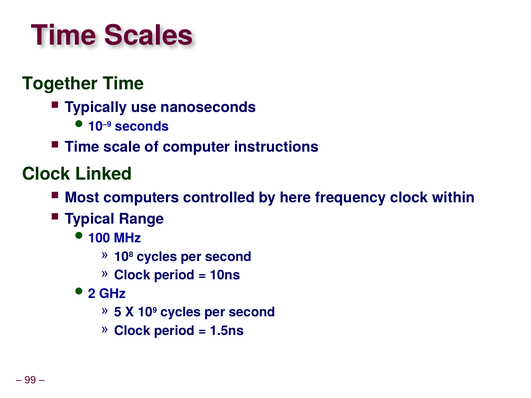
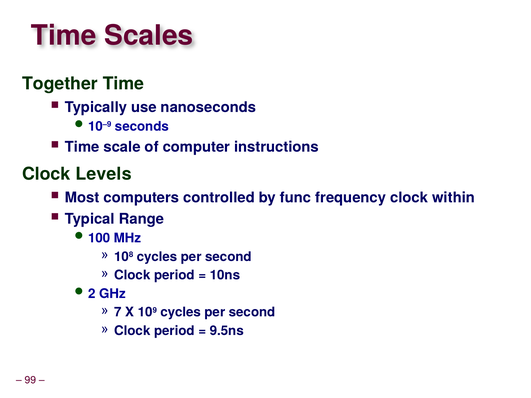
Linked: Linked -> Levels
here: here -> func
5: 5 -> 7
1.5ns: 1.5ns -> 9.5ns
